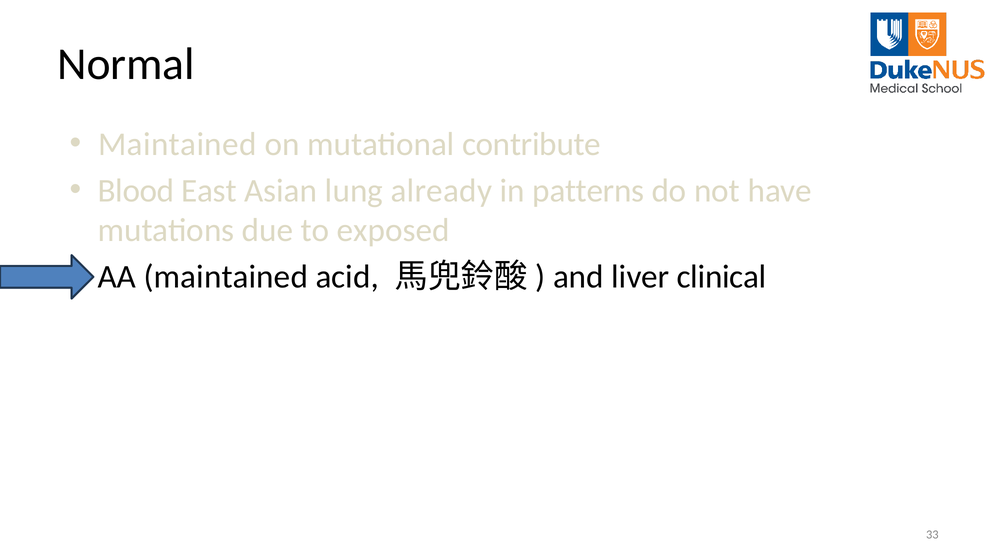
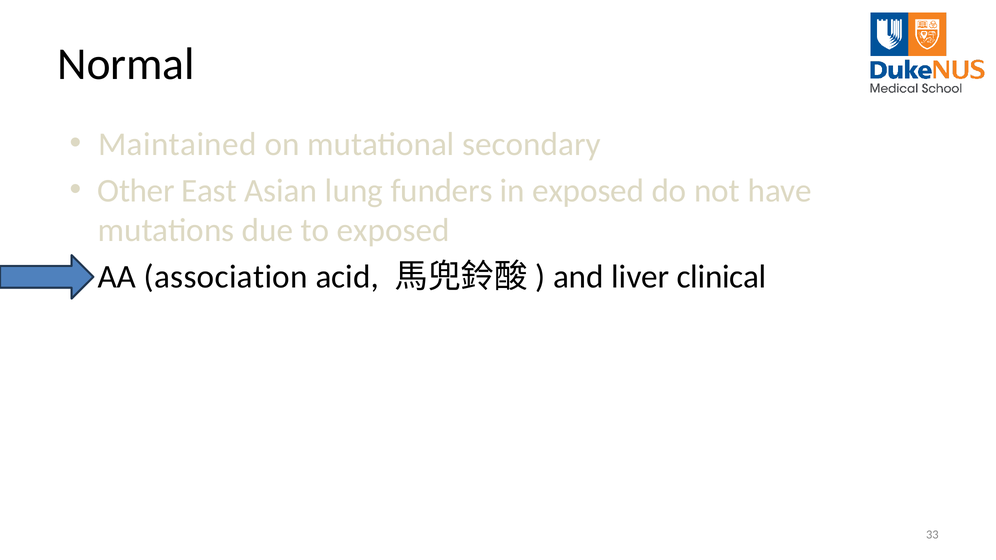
contribute: contribute -> secondary
Blood: Blood -> Other
already: already -> funders
in patterns: patterns -> exposed
AA maintained: maintained -> association
